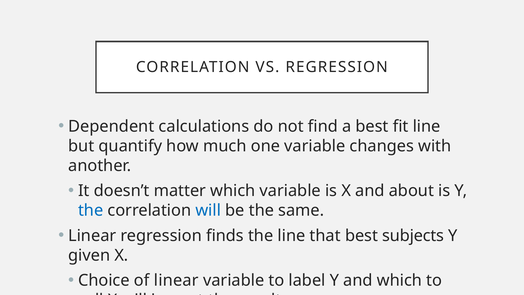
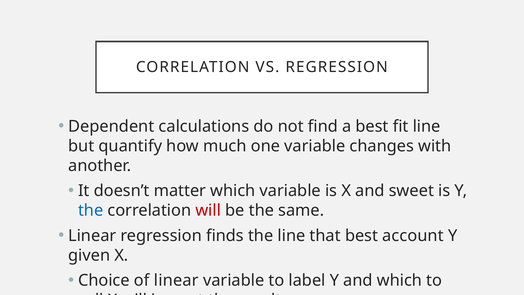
about: about -> sweet
will at (208, 210) colour: blue -> red
subjects: subjects -> account
